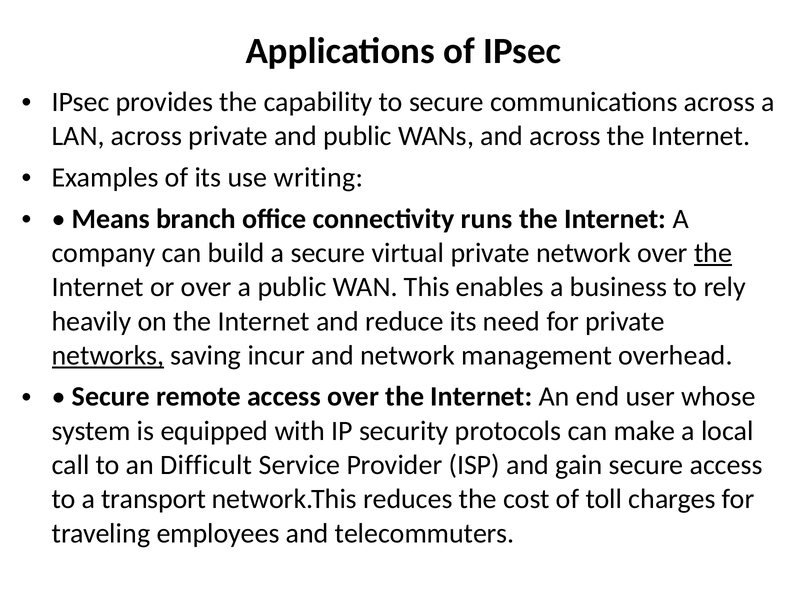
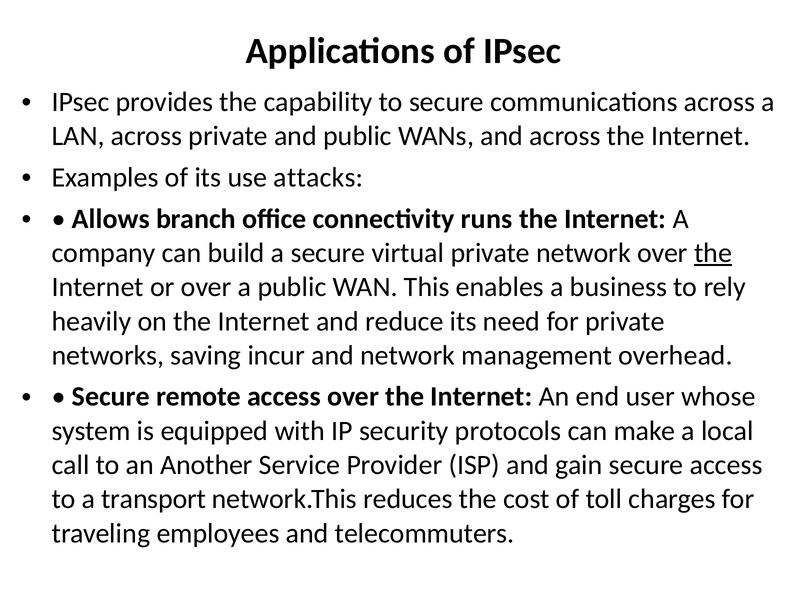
writing: writing -> attacks
Means: Means -> Allows
networks underline: present -> none
Difficult: Difficult -> Another
